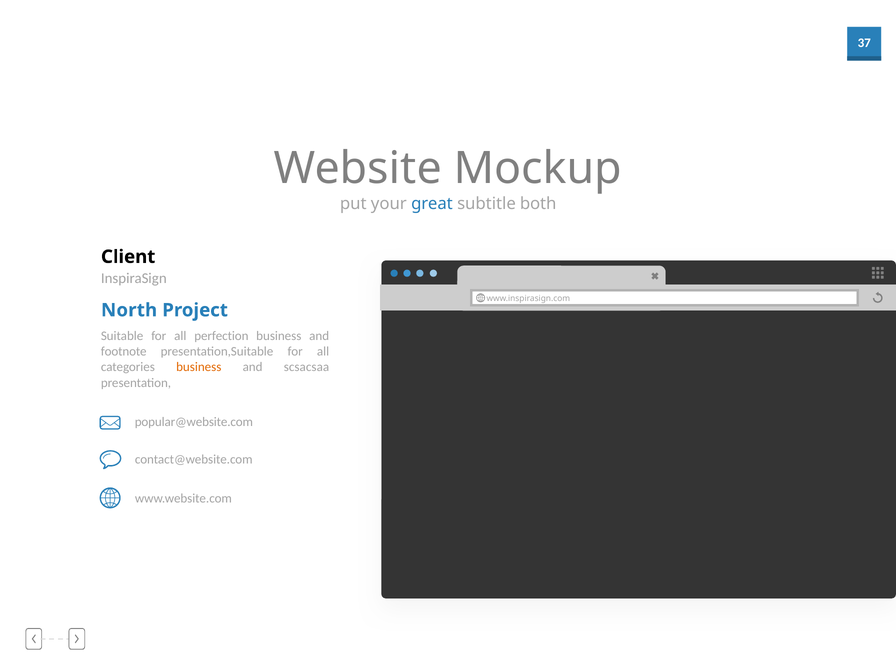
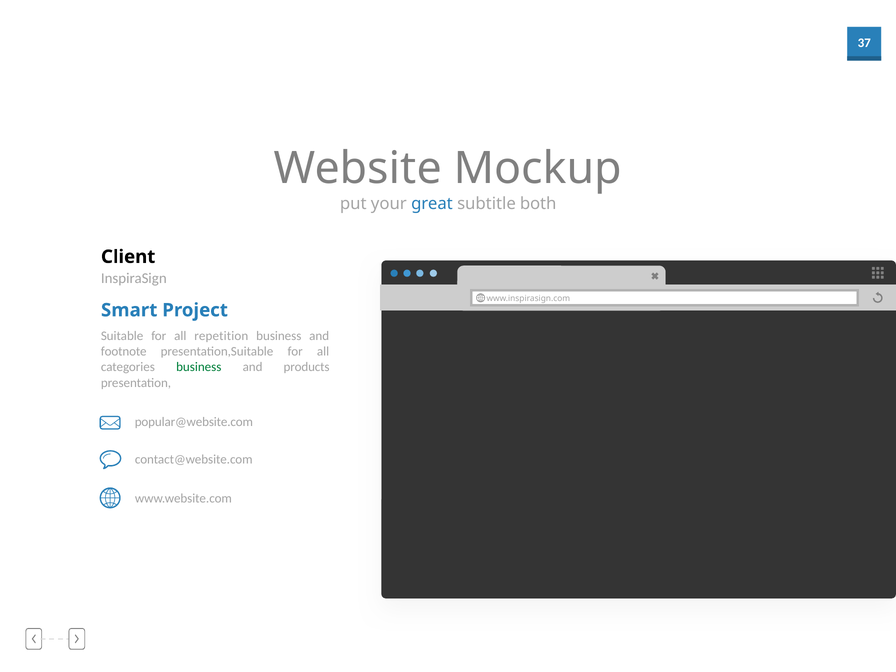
North: North -> Smart
perfection: perfection -> repetition
business at (199, 367) colour: orange -> green
scsacsaa: scsacsaa -> products
